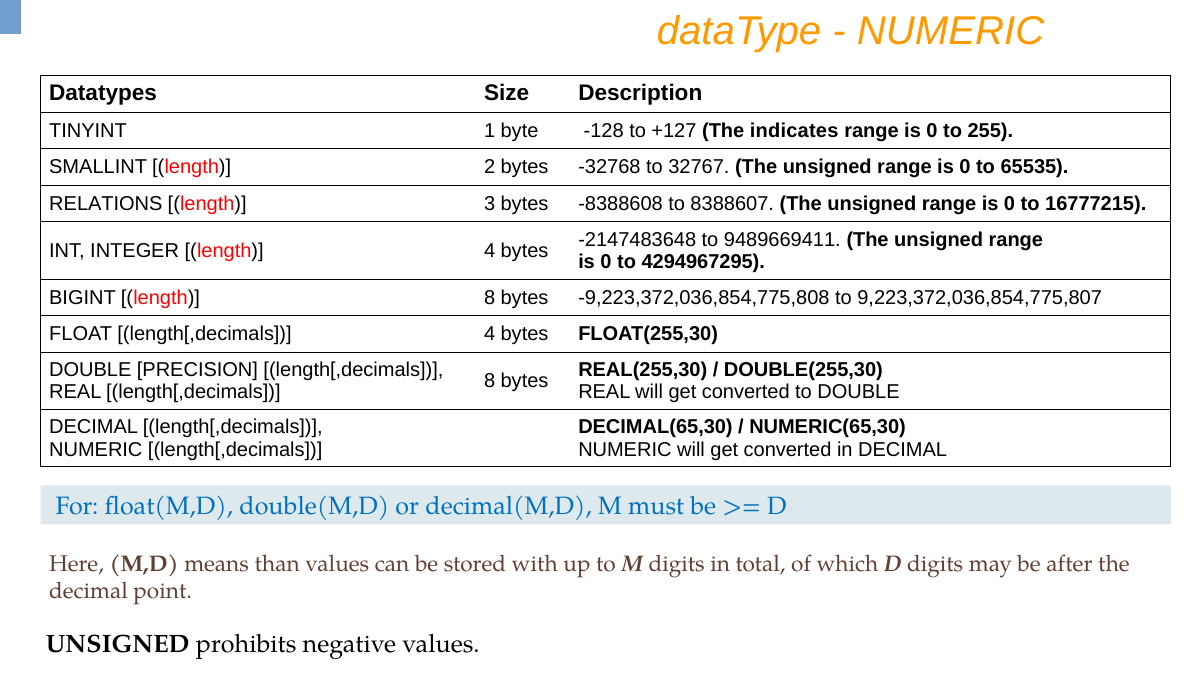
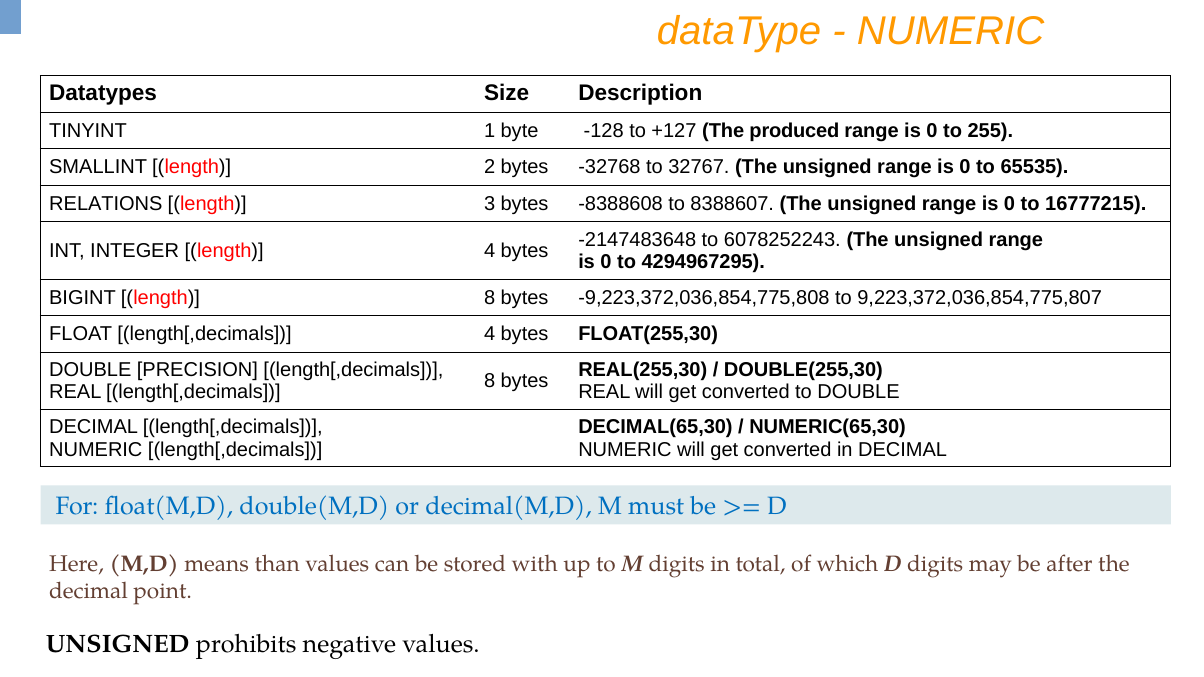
indicates: indicates -> produced
9489669411: 9489669411 -> 6078252243
